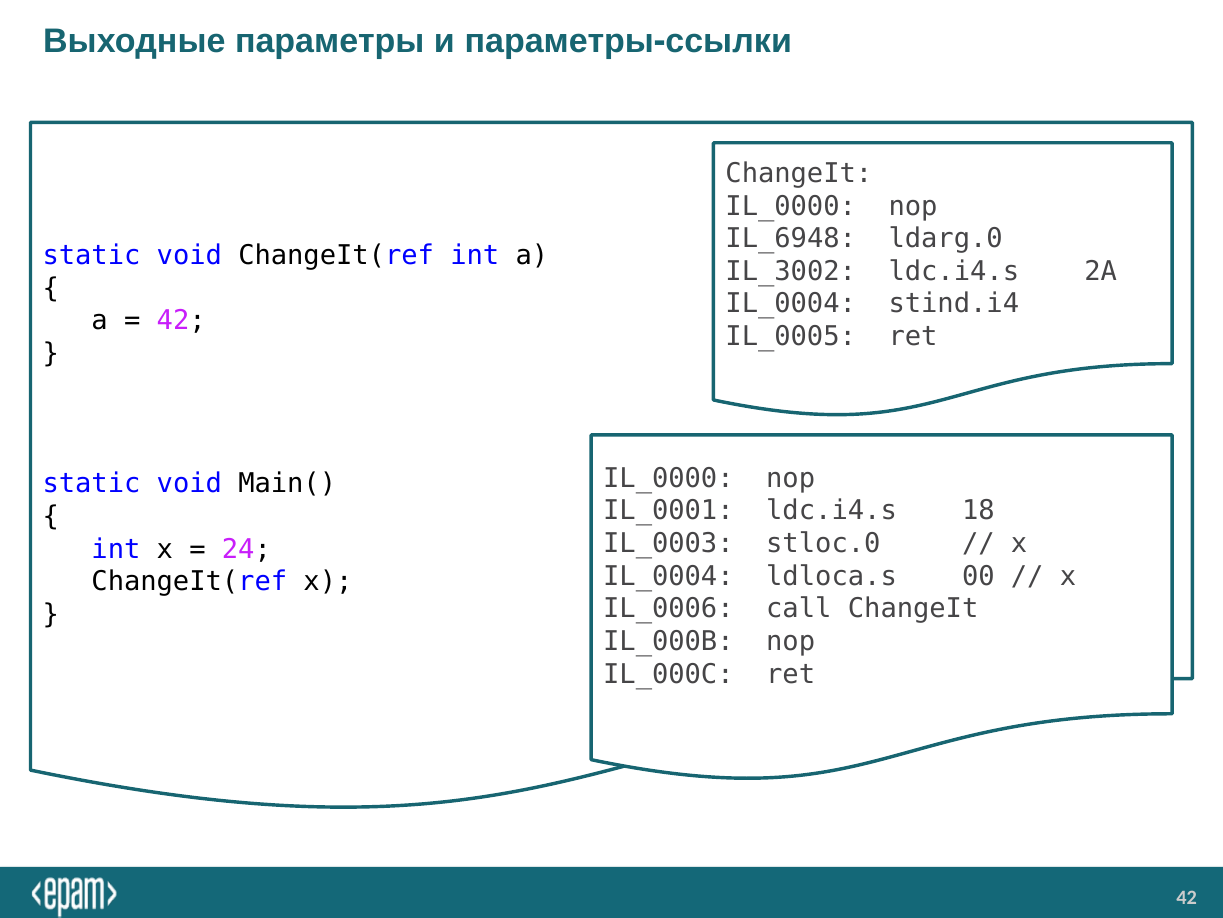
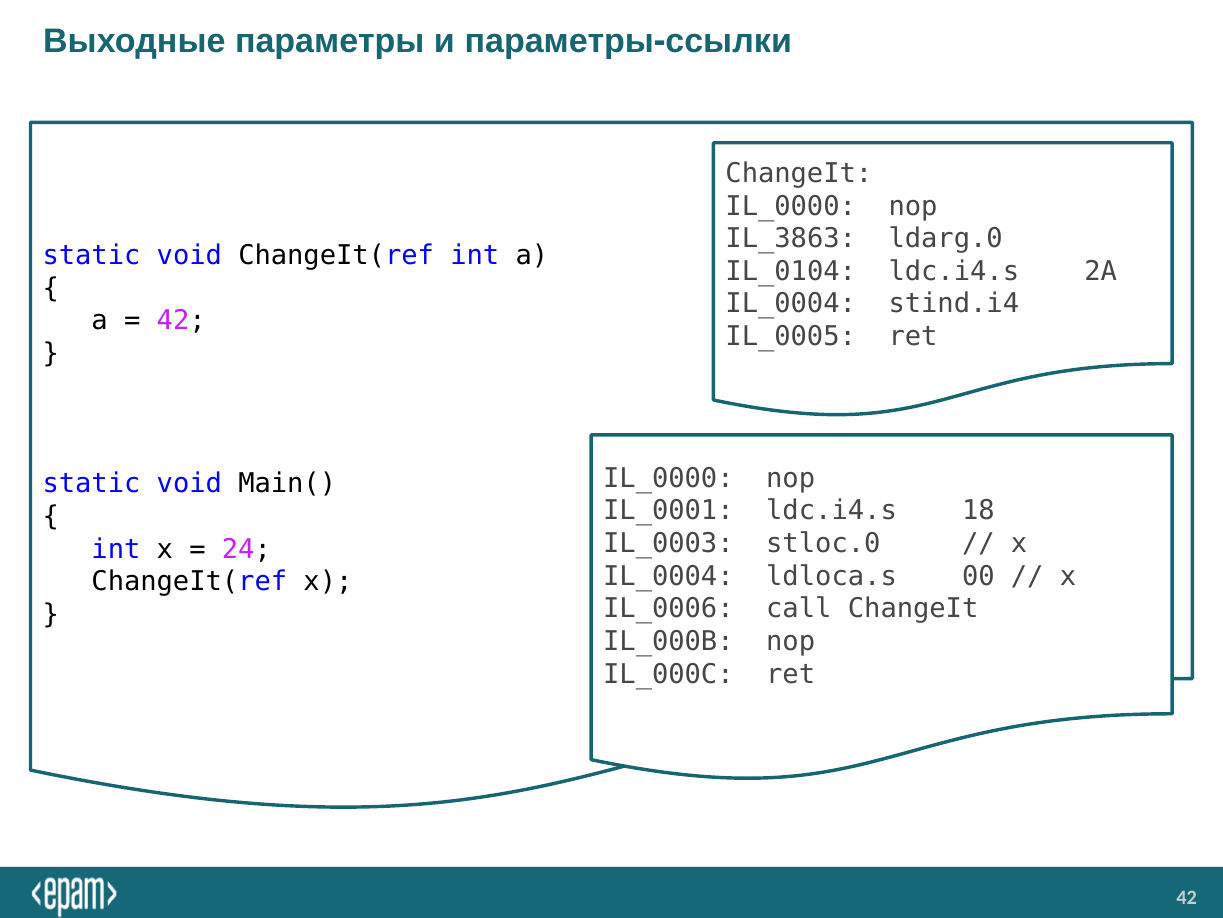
IL_6948: IL_6948 -> IL_3863
IL_3002: IL_3002 -> IL_0104
